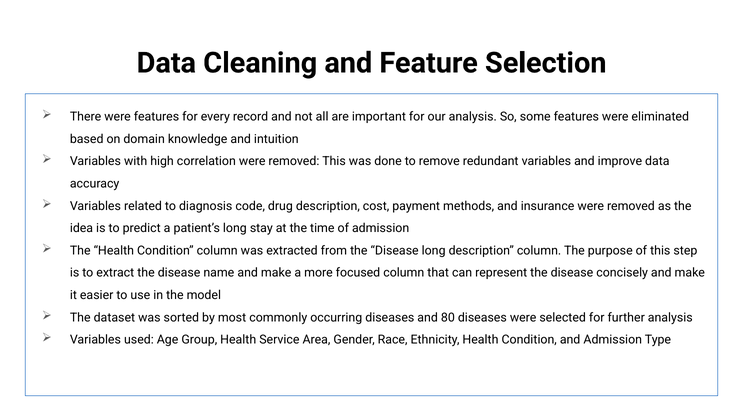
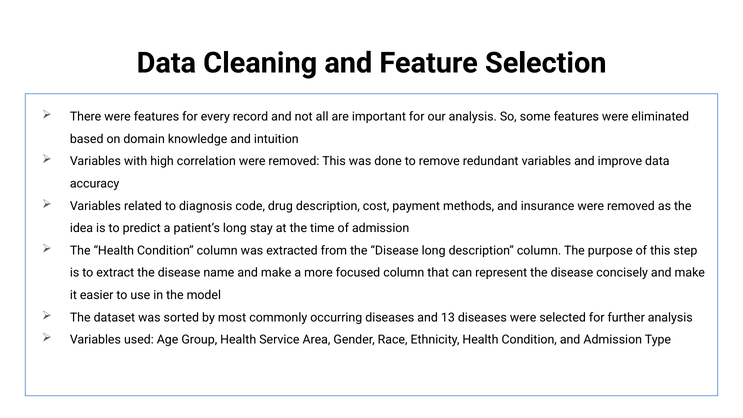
80: 80 -> 13
